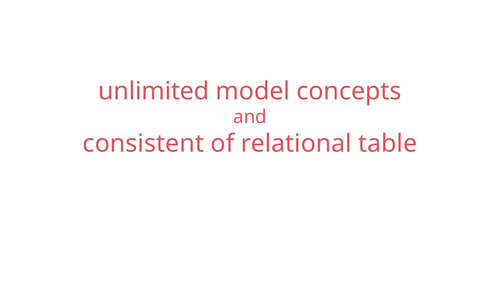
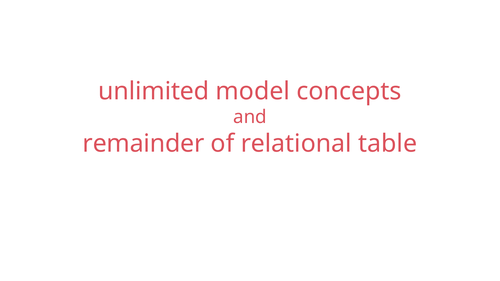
consistent: consistent -> remainder
